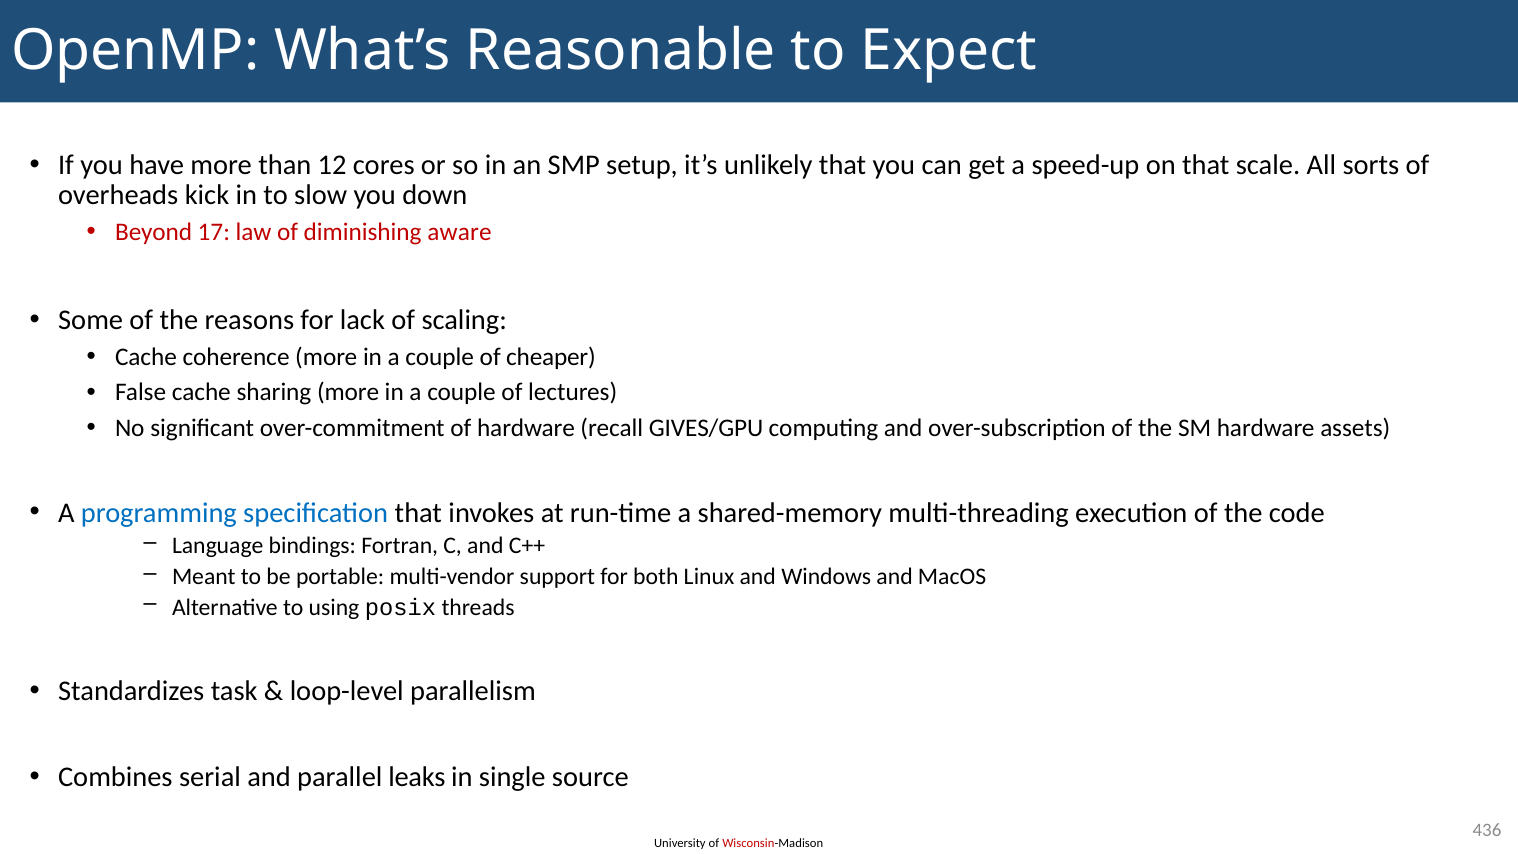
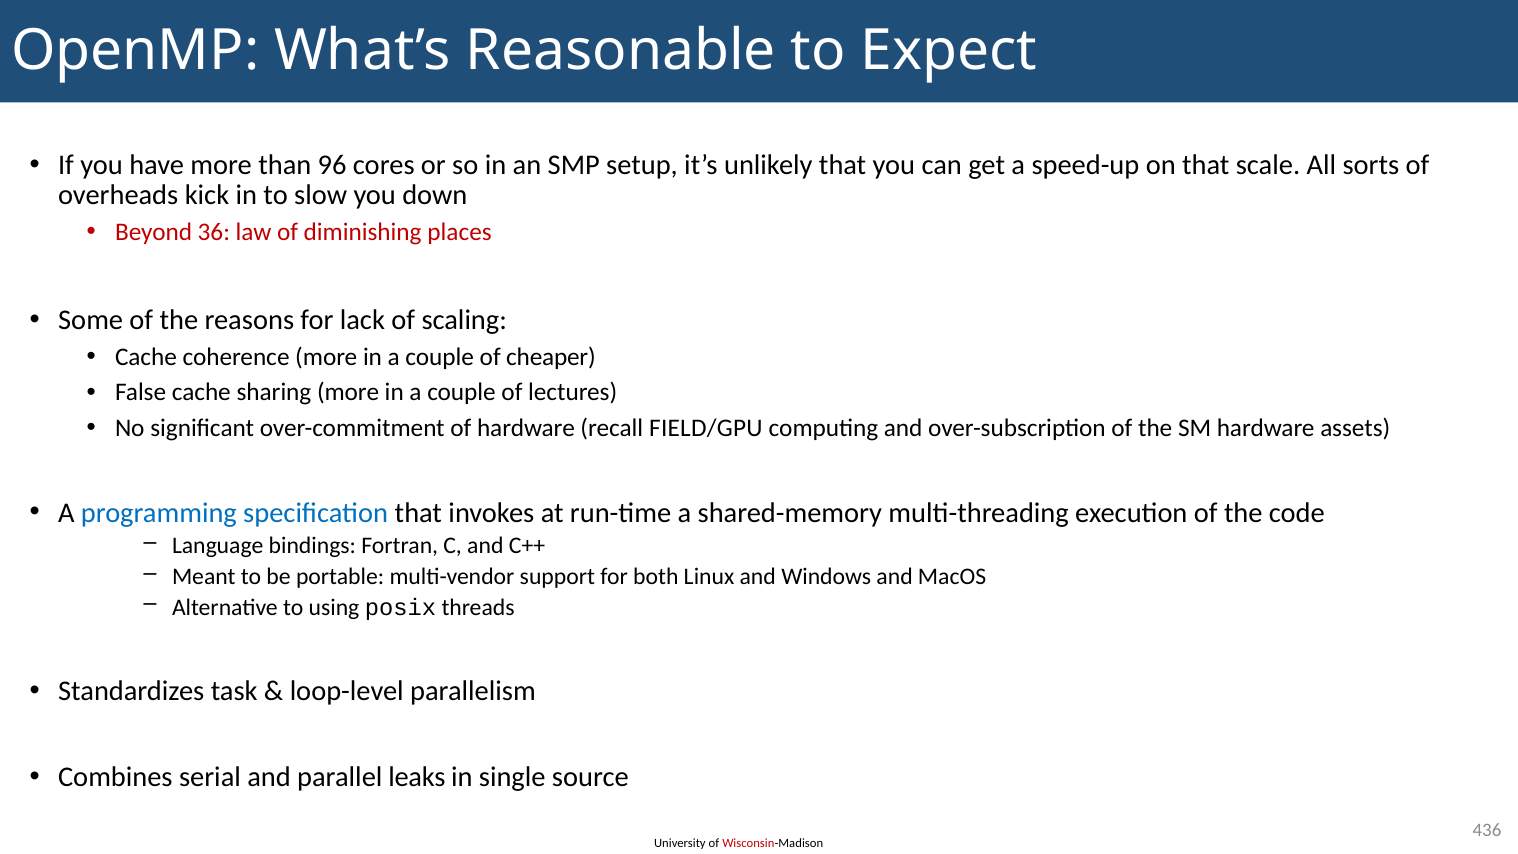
12: 12 -> 96
17: 17 -> 36
aware: aware -> places
GIVES/GPU: GIVES/GPU -> FIELD/GPU
